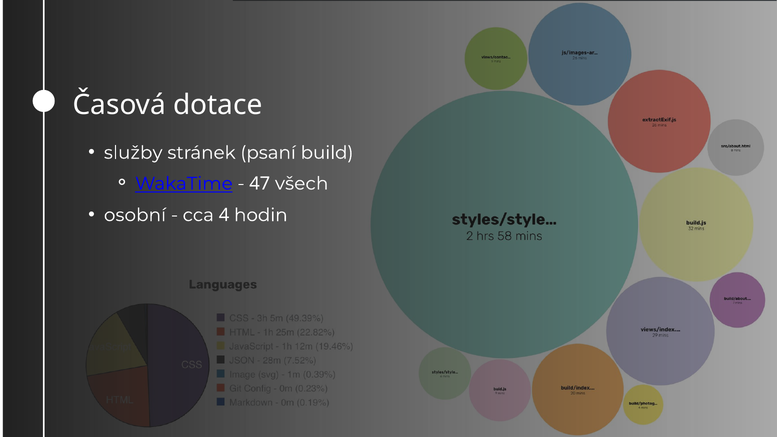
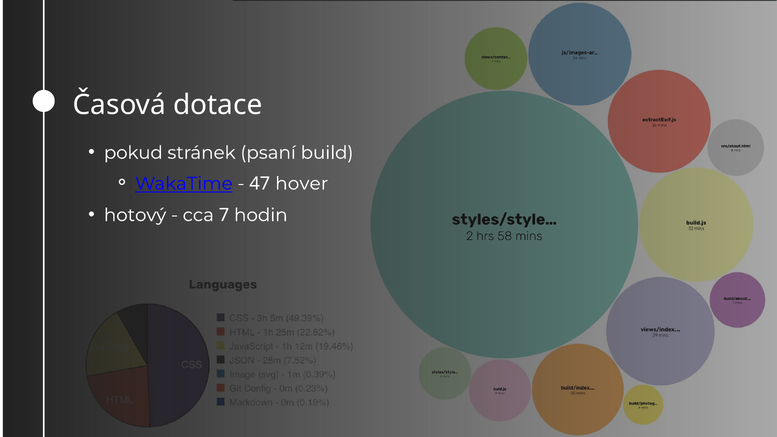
služby: služby -> pokud
všech: všech -> hover
osobní: osobní -> hotový
4: 4 -> 7
